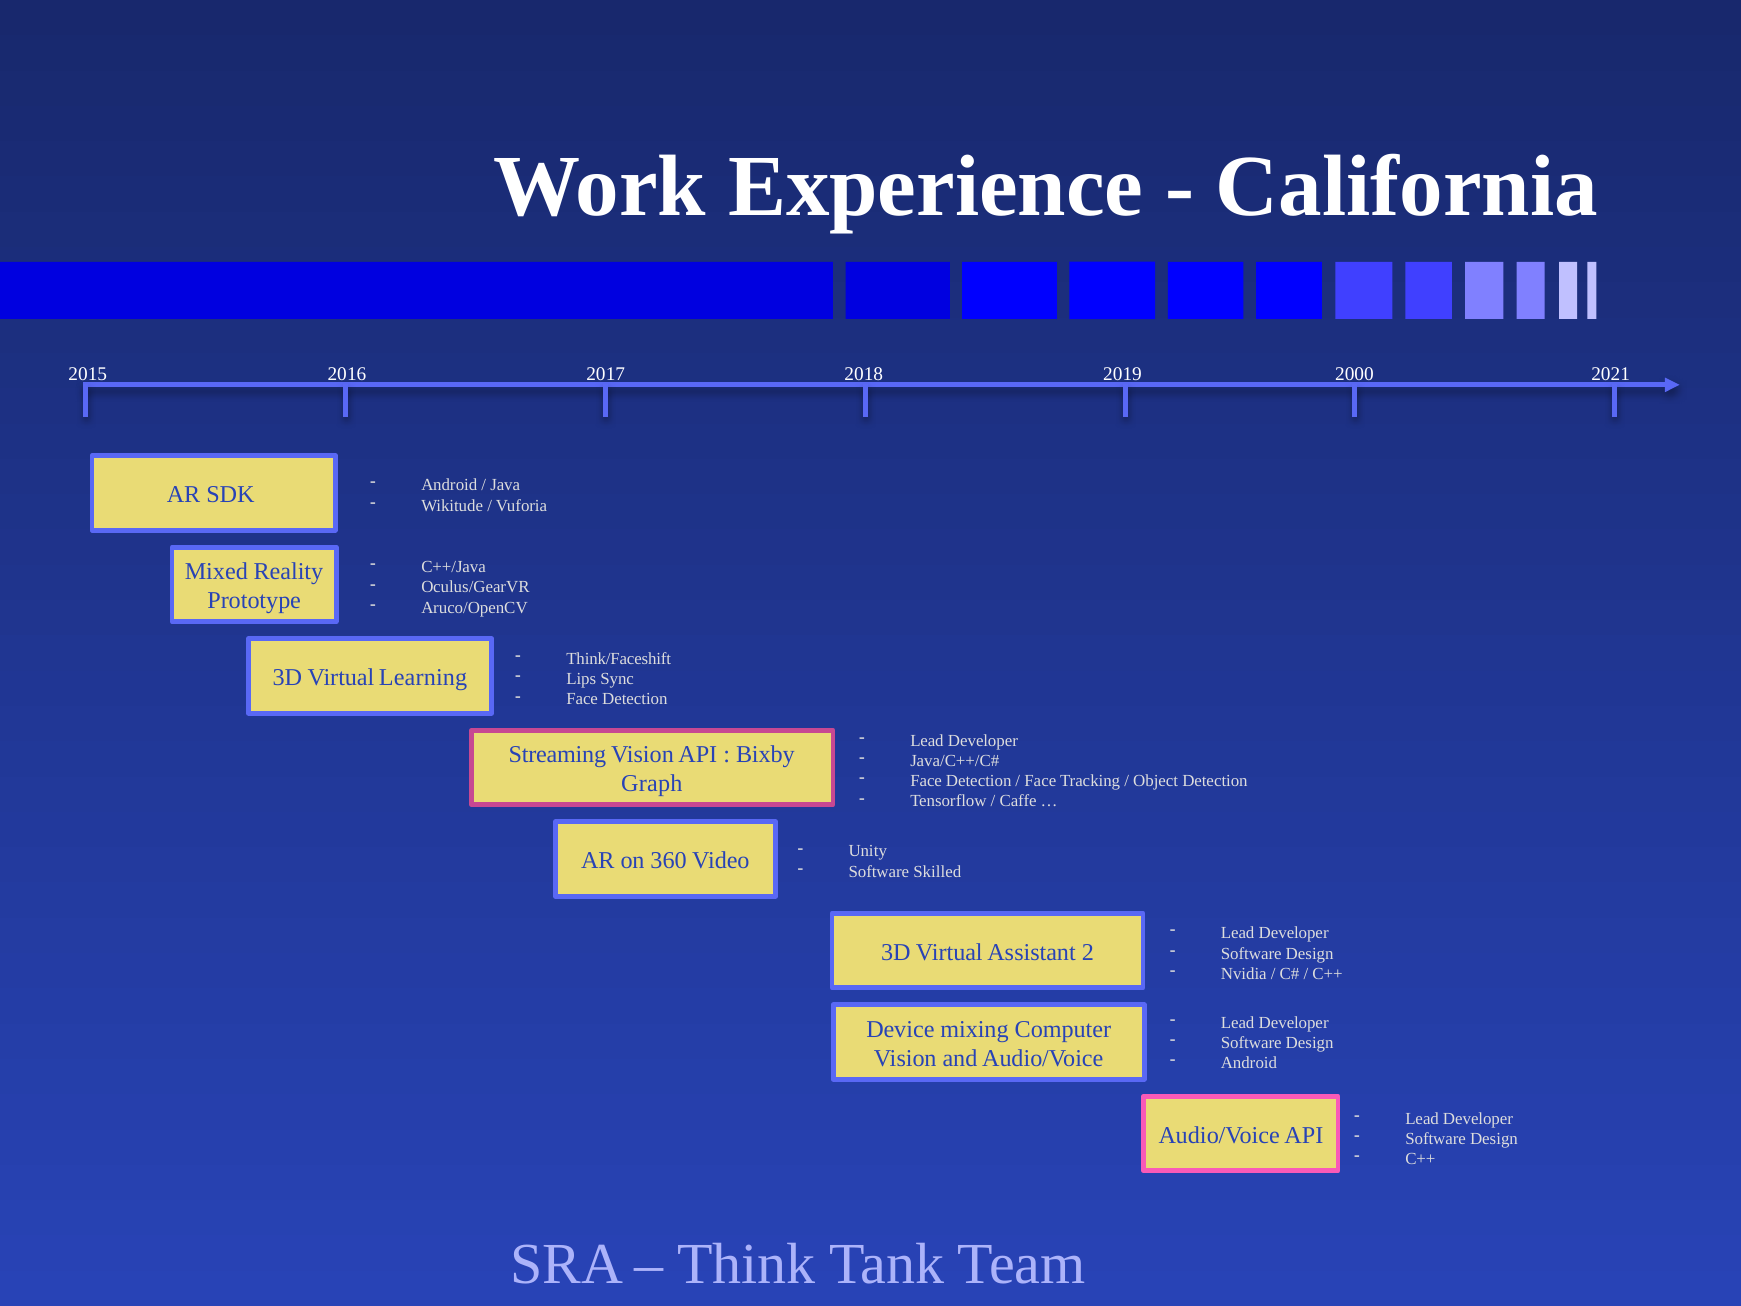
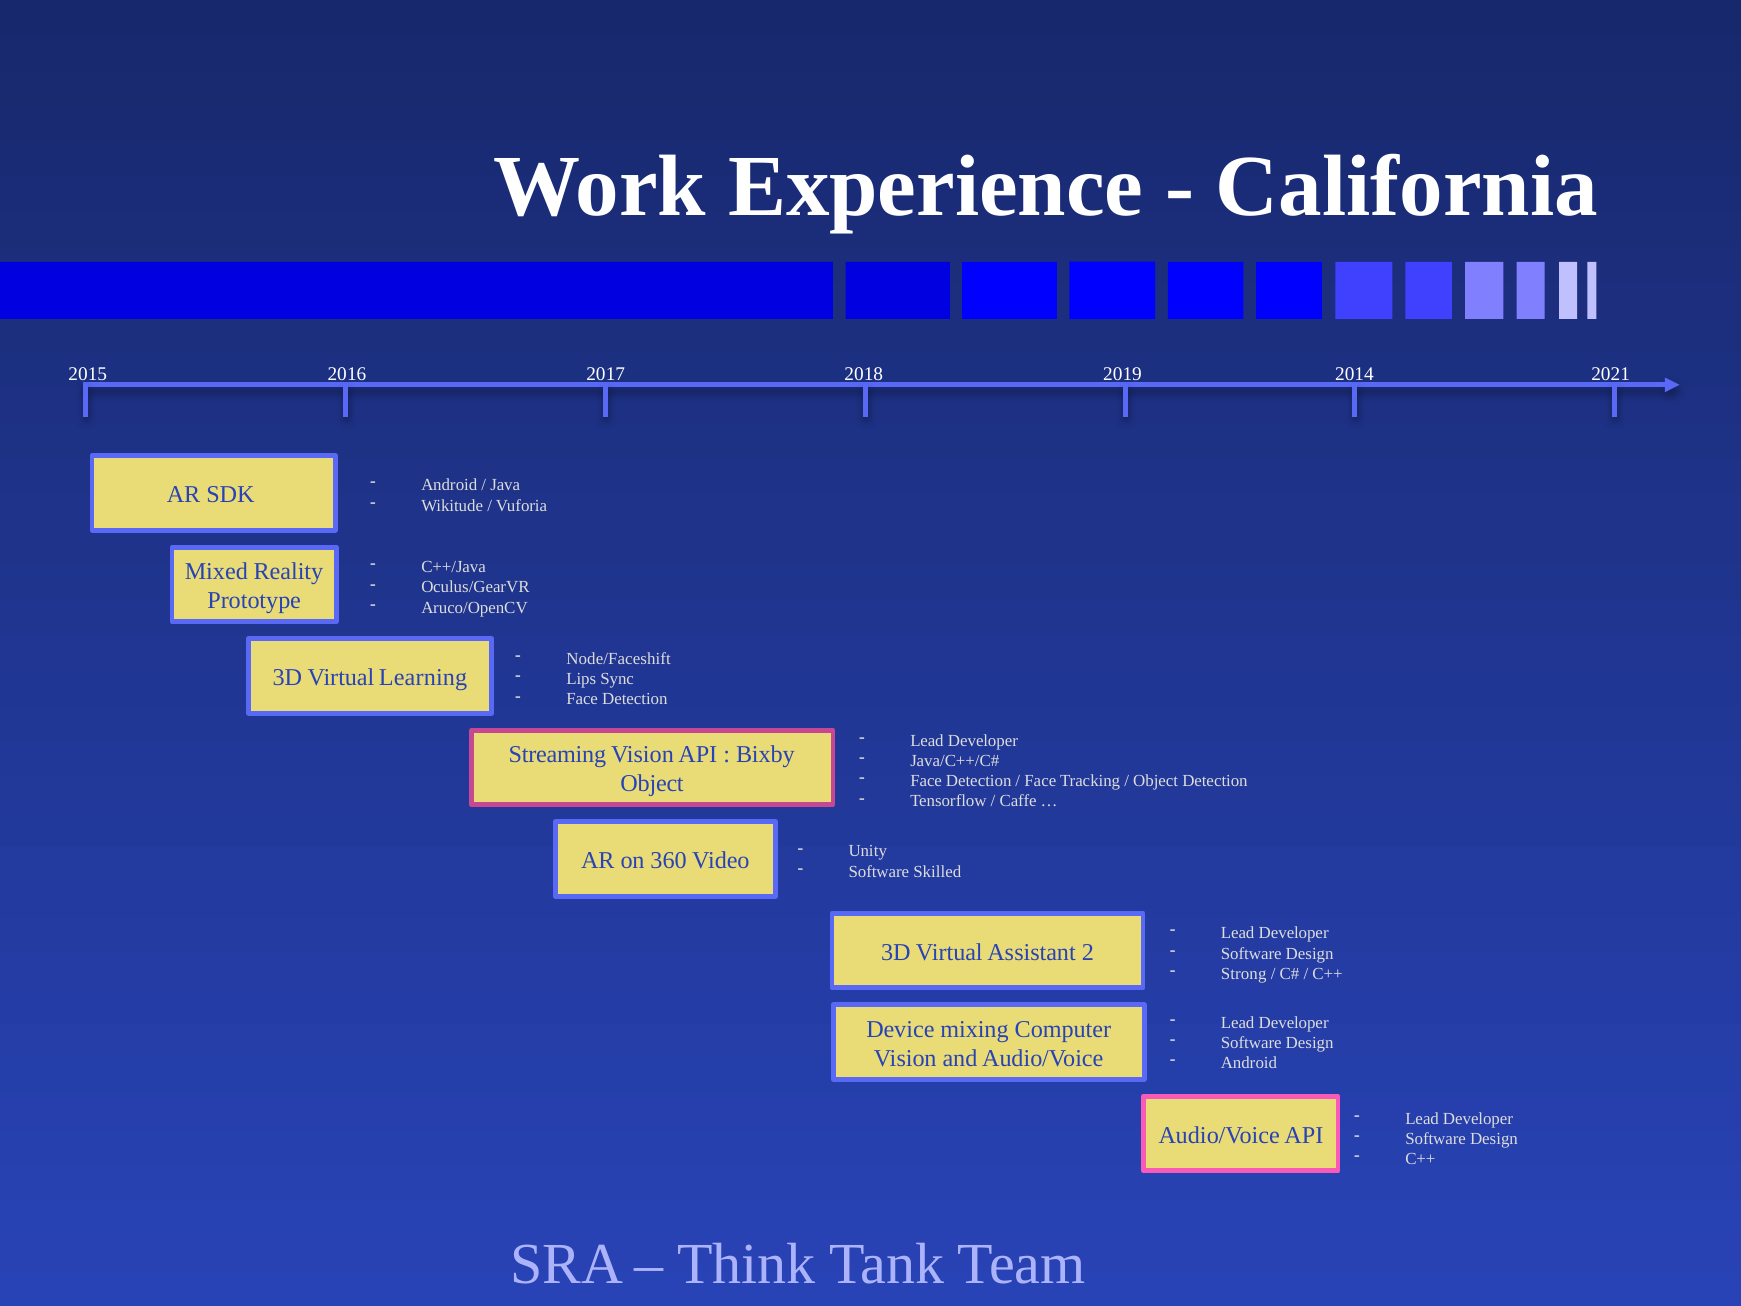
2000: 2000 -> 2014
Think/Faceshift: Think/Faceshift -> Node/Faceshift
Graph at (652, 783): Graph -> Object
Nvidia: Nvidia -> Strong
